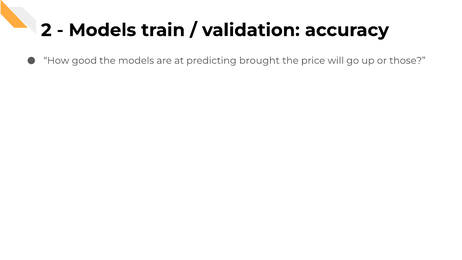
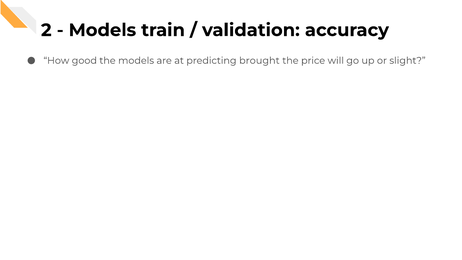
those: those -> slight
